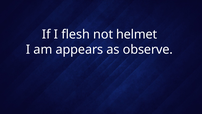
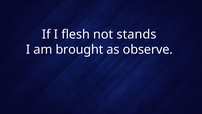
helmet: helmet -> stands
appears: appears -> brought
